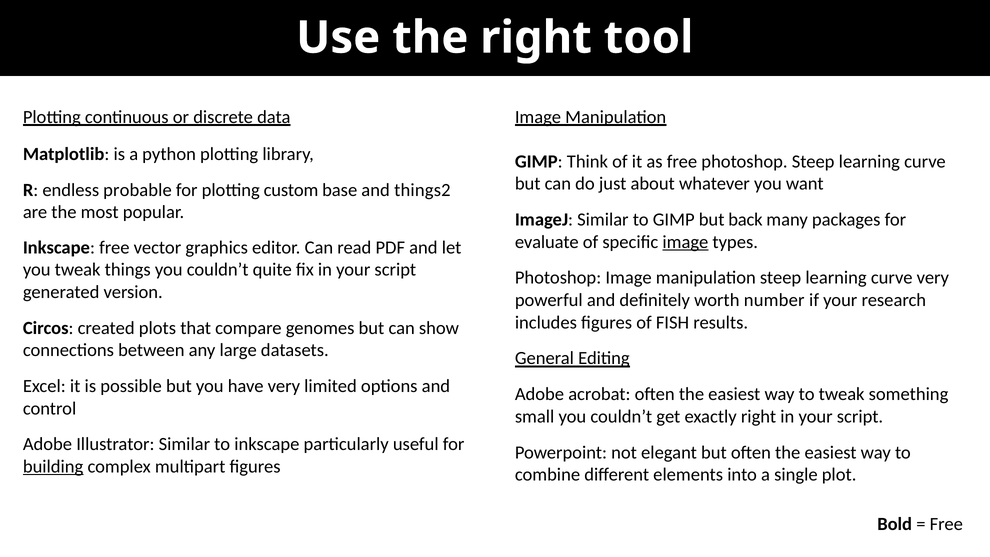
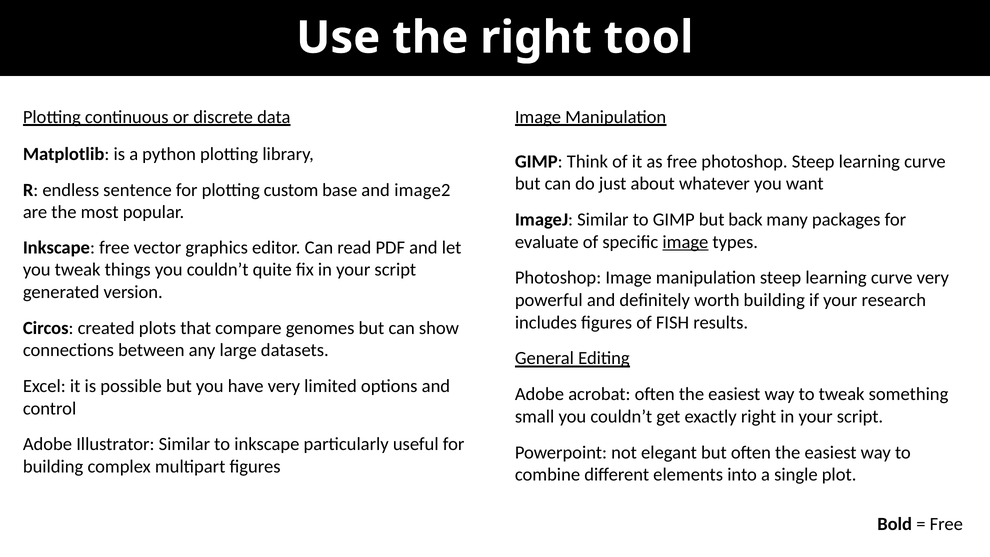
probable: probable -> sentence
things2: things2 -> image2
worth number: number -> building
building at (53, 467) underline: present -> none
